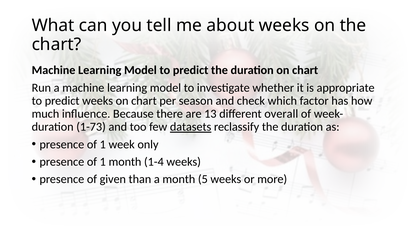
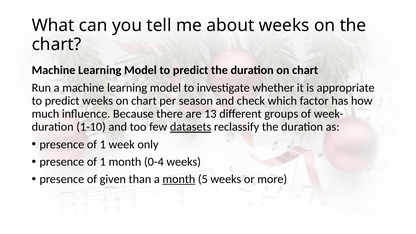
overall: overall -> groups
1-73: 1-73 -> 1-10
1-4: 1-4 -> 0-4
month at (179, 179) underline: none -> present
